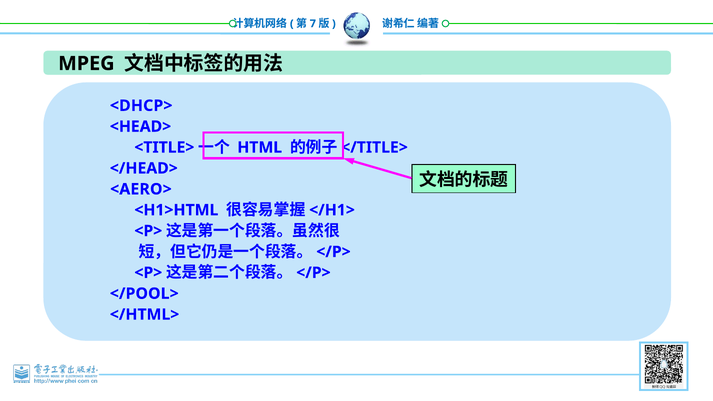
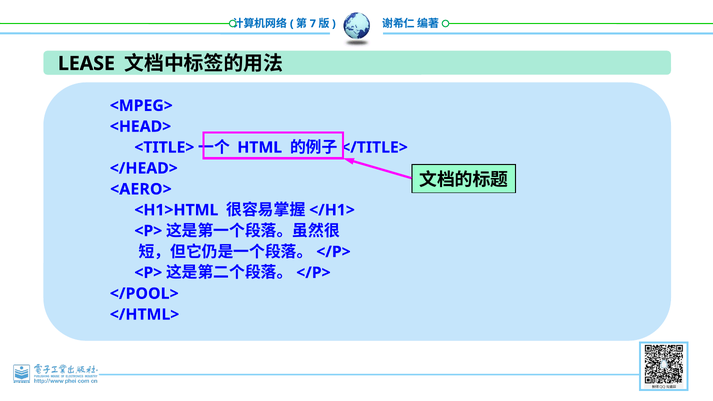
MPEG: MPEG -> LEASE
<DHCP>: <DHCP> -> <MPEG>
